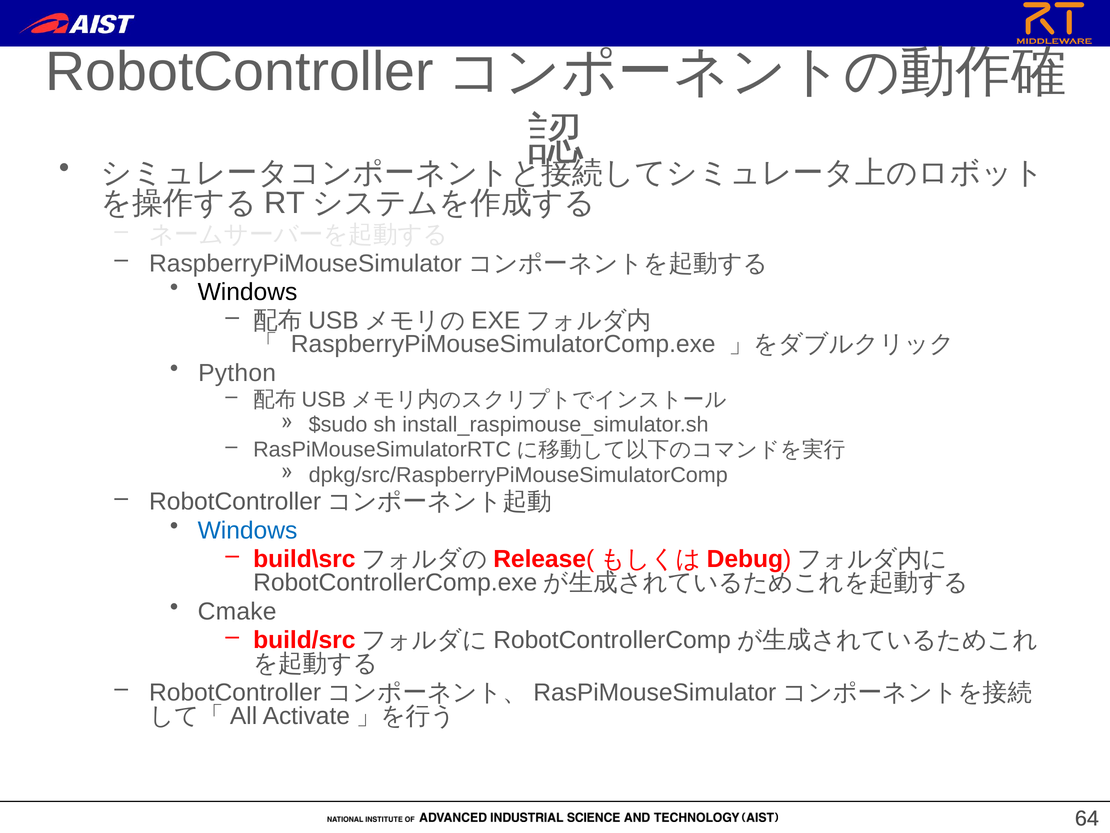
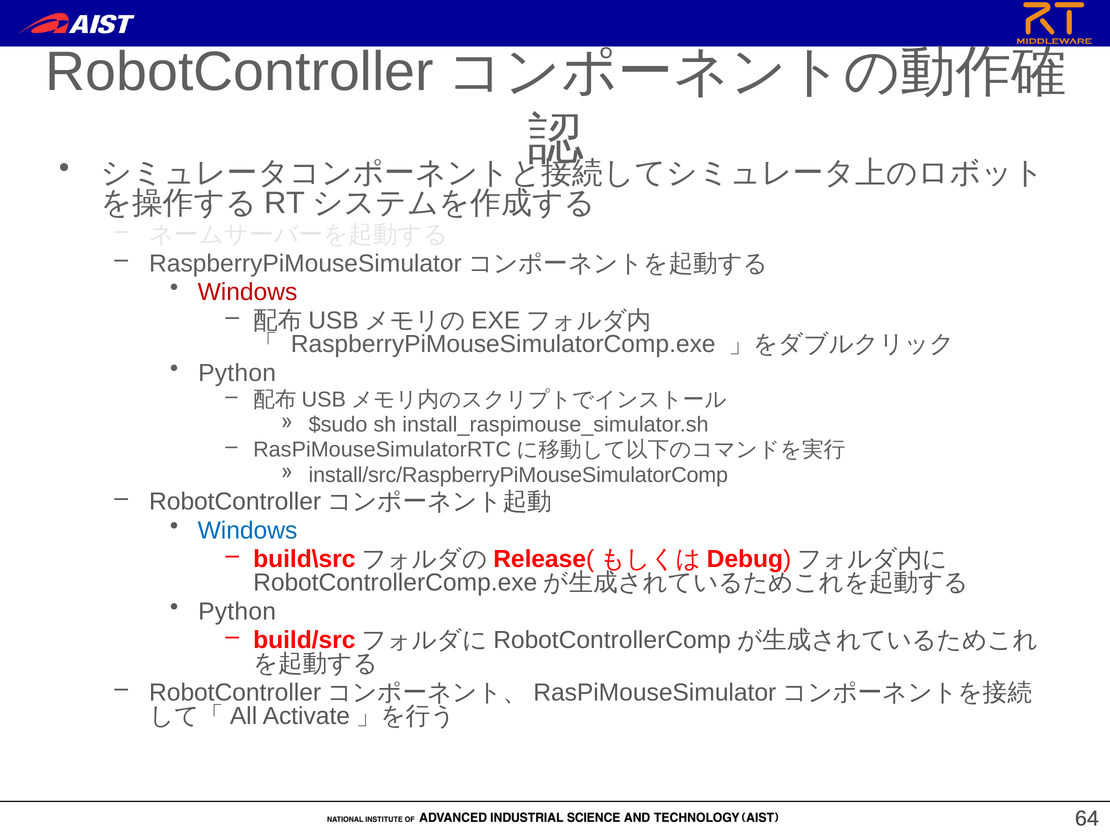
Windows at (248, 292) colour: black -> red
dpkg/src/RaspberryPiMouseSimulatorComp: dpkg/src/RaspberryPiMouseSimulatorComp -> install/src/RaspberryPiMouseSimulatorComp
Cmake at (237, 611): Cmake -> Python
